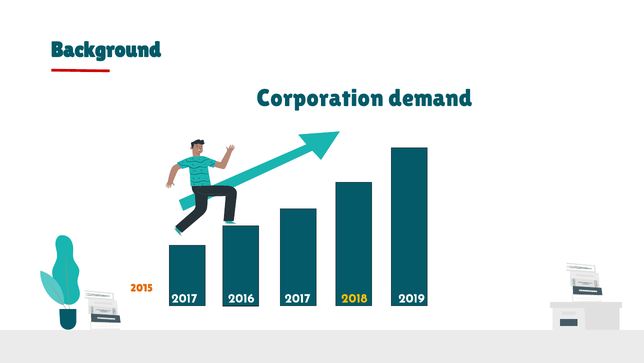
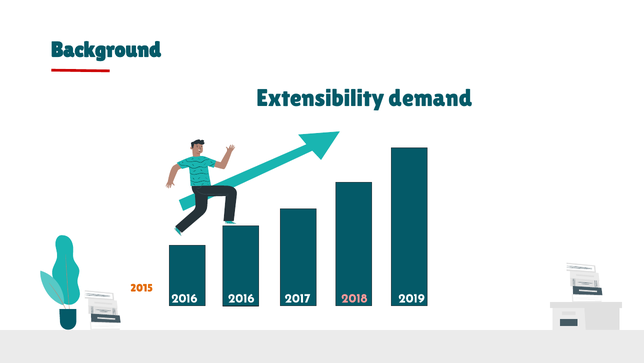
Corporation: Corporation -> Extensibility
2017 at (184, 298): 2017 -> 2016
2018 at (354, 298) colour: yellow -> pink
